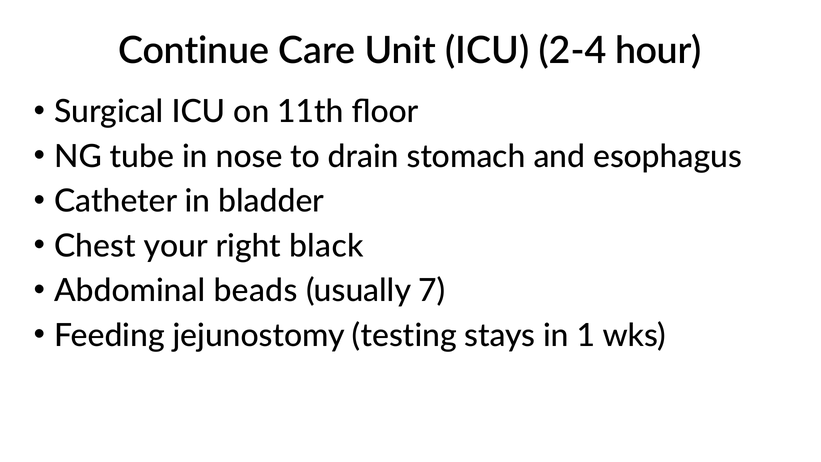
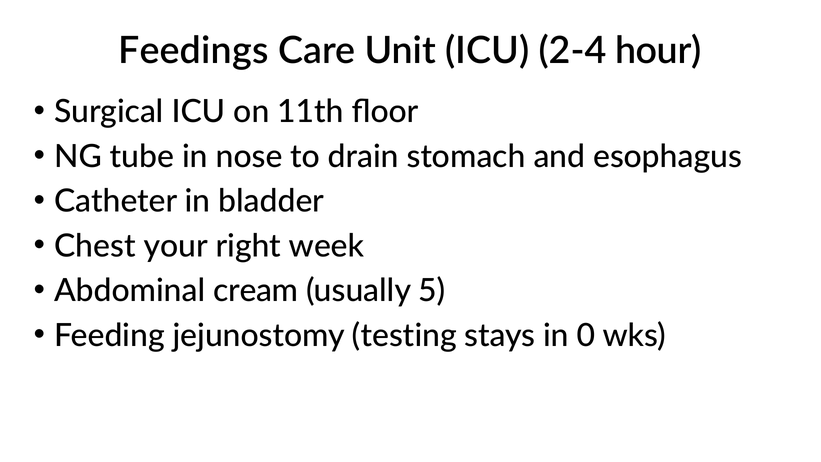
Continue: Continue -> Feedings
black: black -> week
beads: beads -> cream
7: 7 -> 5
1: 1 -> 0
